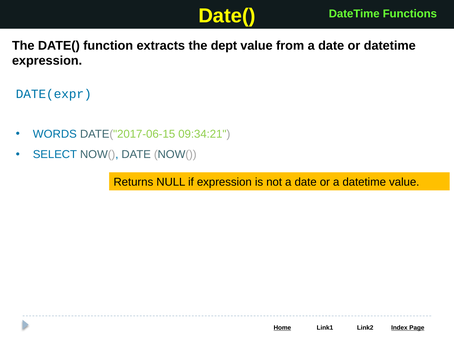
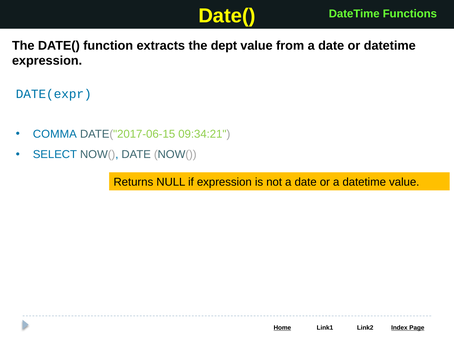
WORDS: WORDS -> COMMA
